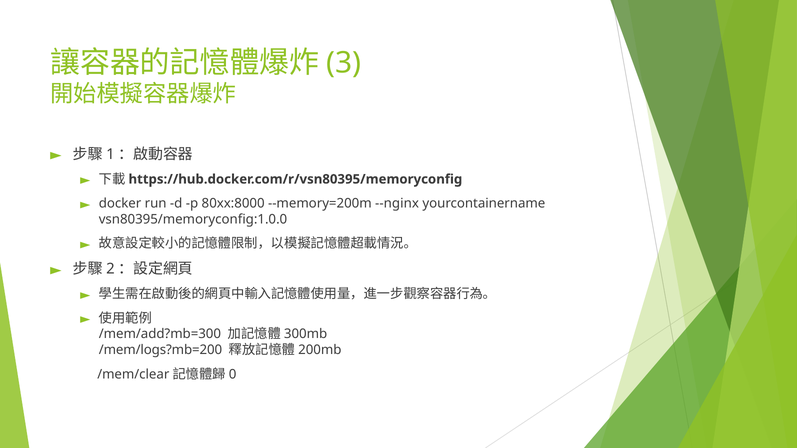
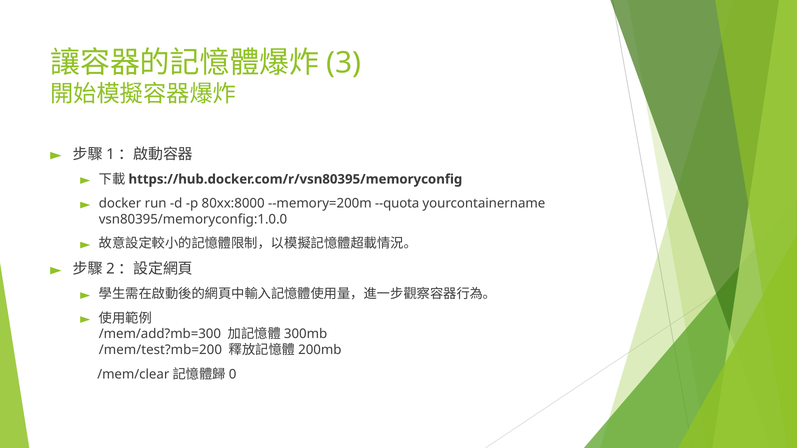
--nginx: --nginx -> --quota
/mem/logs?mb=200: /mem/logs?mb=200 -> /mem/test?mb=200
